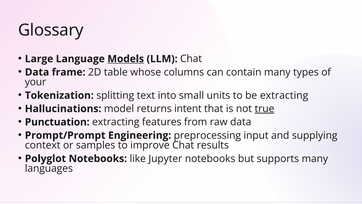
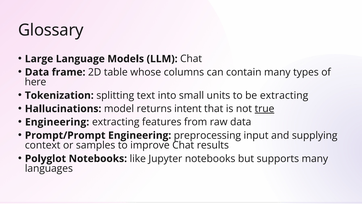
Models underline: present -> none
your: your -> here
Punctuation at (57, 122): Punctuation -> Engineering
